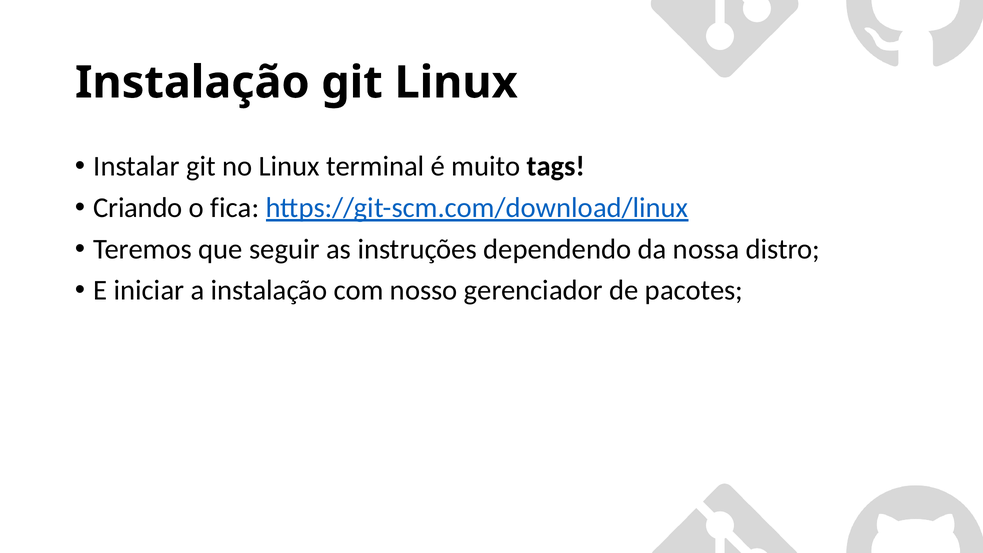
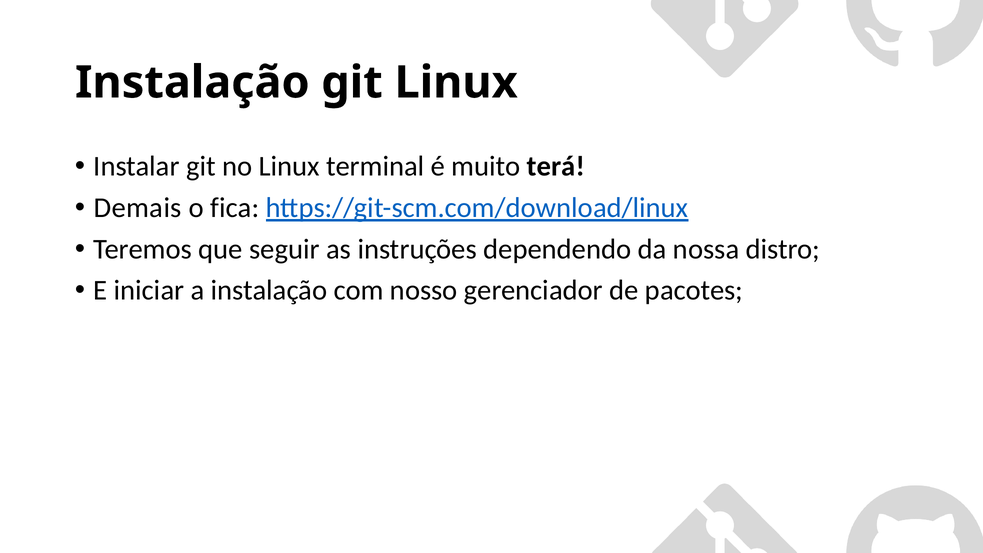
tags: tags -> terá
Criando: Criando -> Demais
